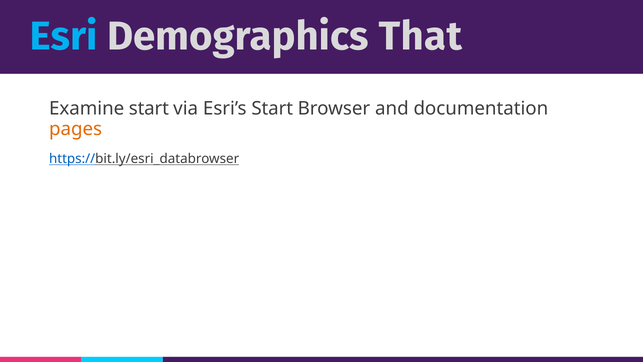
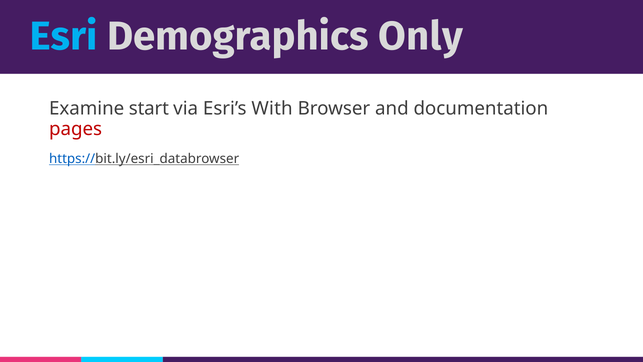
That: That -> Only
Esri’s Start: Start -> With
pages colour: orange -> red
